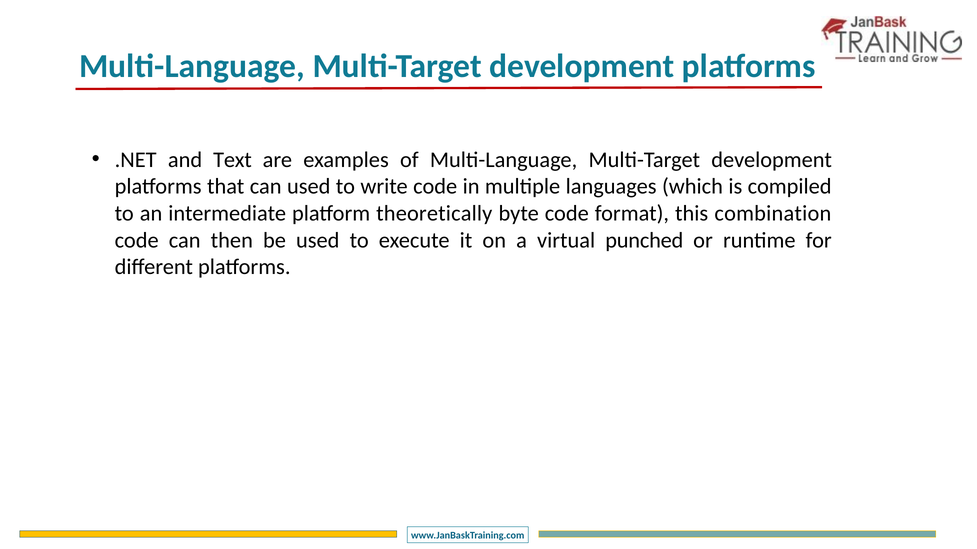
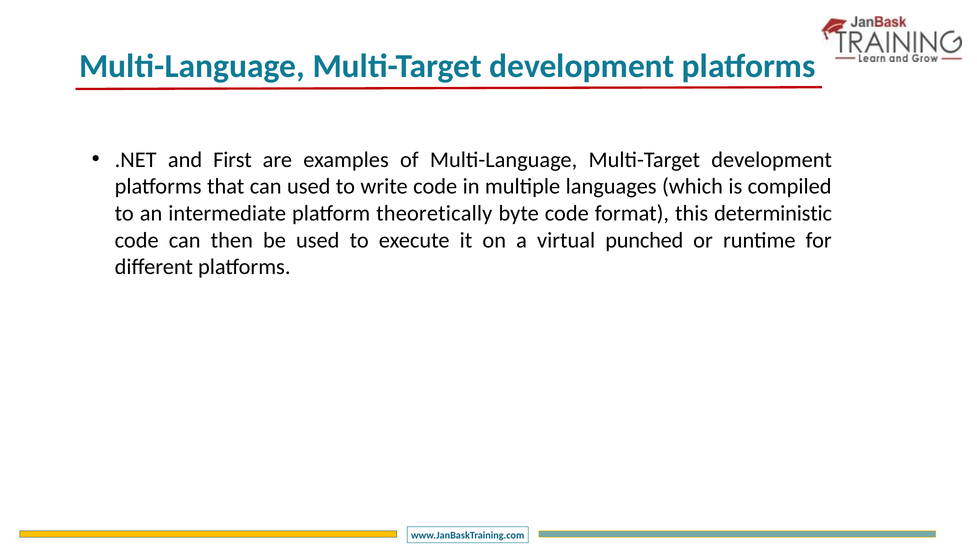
Text: Text -> First
combination: combination -> deterministic
